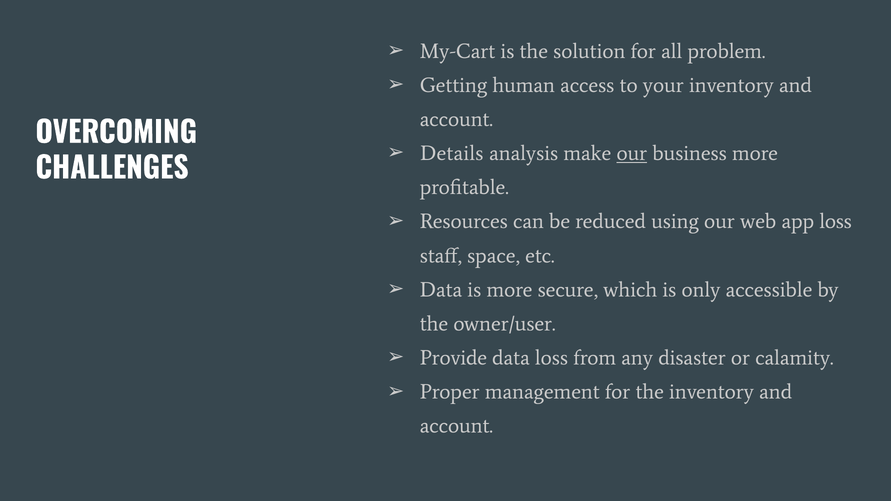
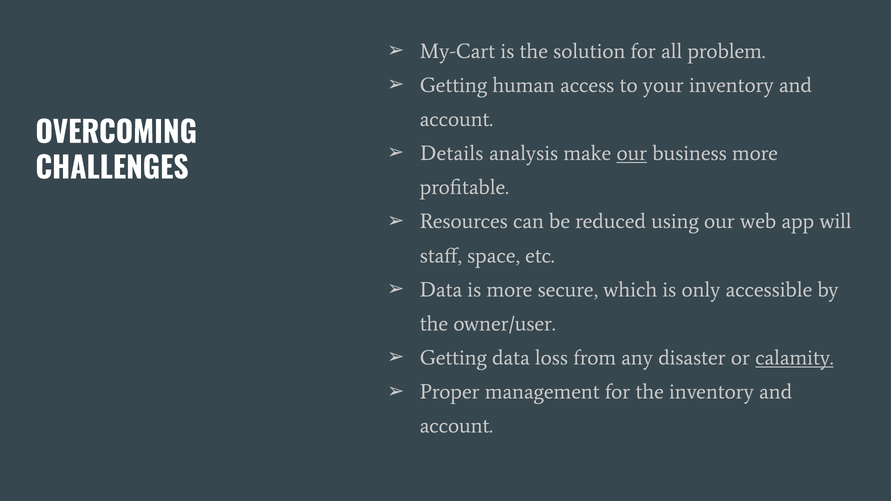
app loss: loss -> will
Provide at (453, 358): Provide -> Getting
calamity underline: none -> present
